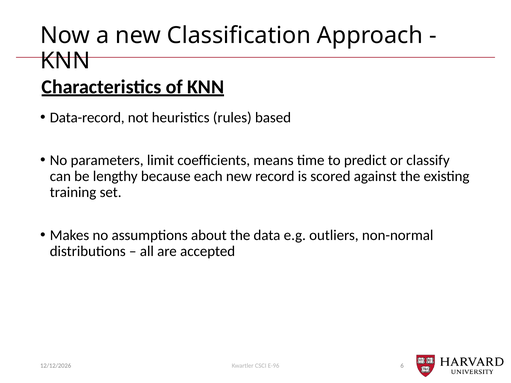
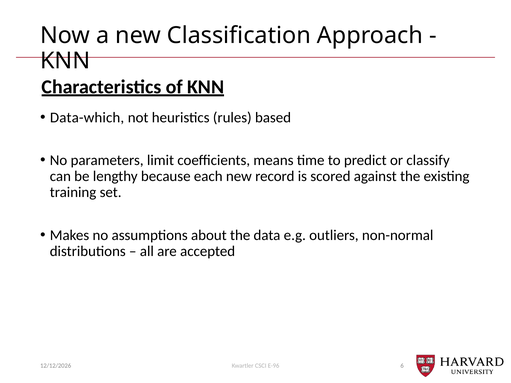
Data-record: Data-record -> Data-which
